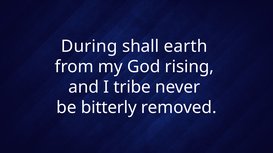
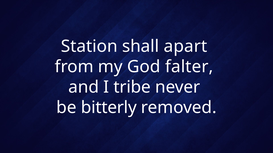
During: During -> Station
earth: earth -> apart
rising: rising -> falter
